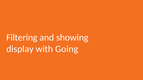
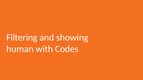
display: display -> human
Going: Going -> Codes
